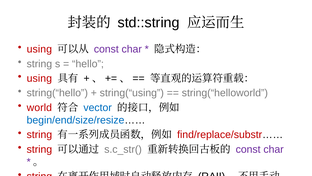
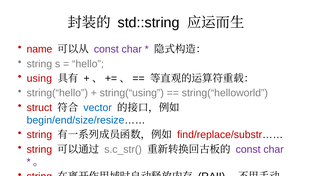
using at (39, 49): using -> name
world: world -> struct
